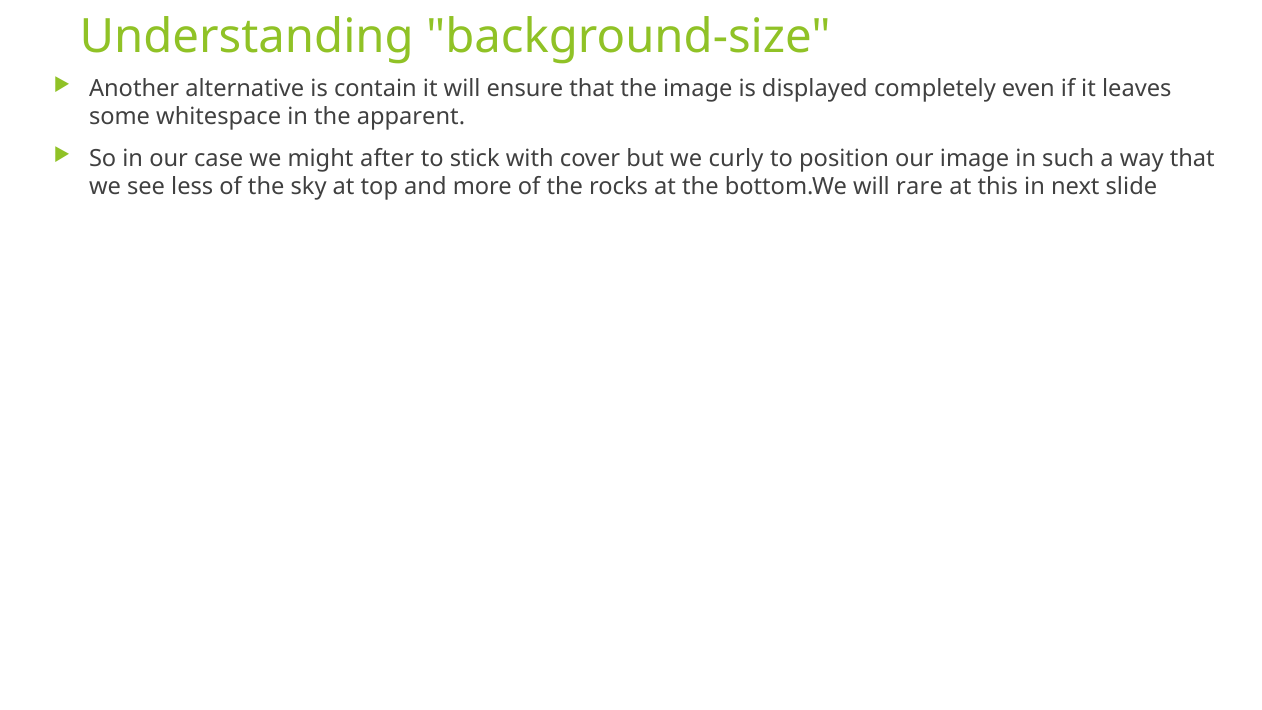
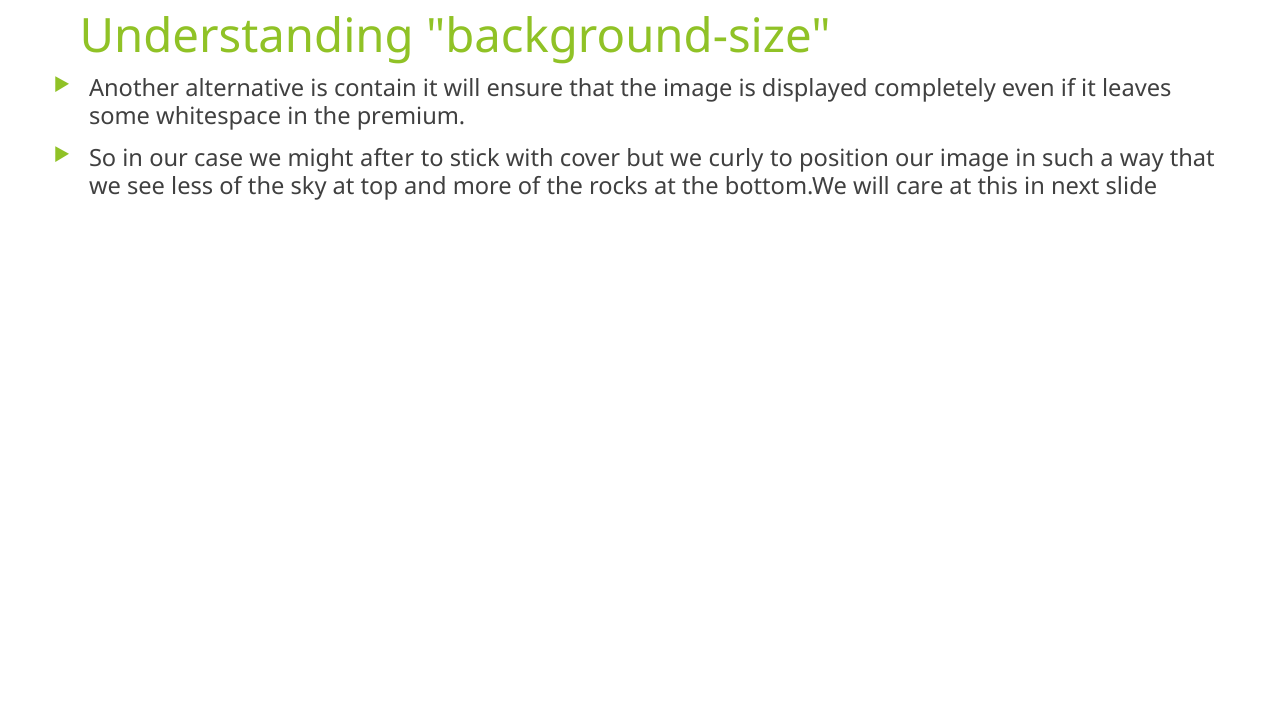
apparent: apparent -> premium
rare: rare -> care
